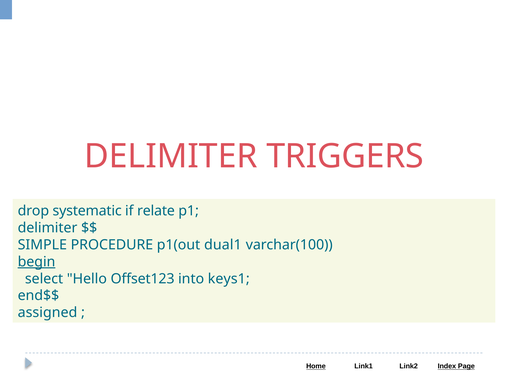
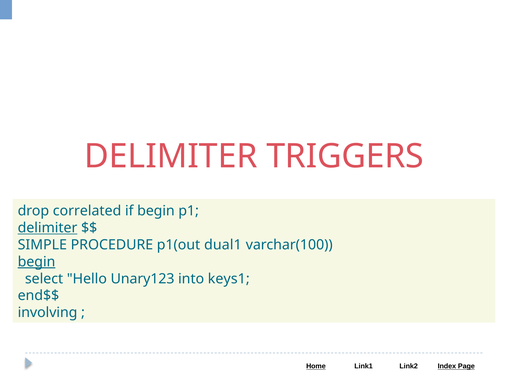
systematic: systematic -> correlated
if relate: relate -> begin
delimiter at (48, 228) underline: none -> present
Offset123: Offset123 -> Unary123
assigned: assigned -> involving
